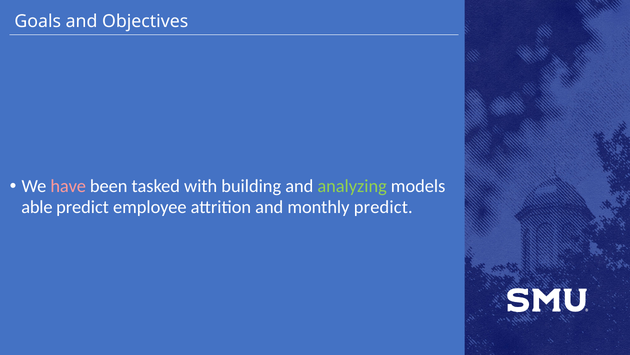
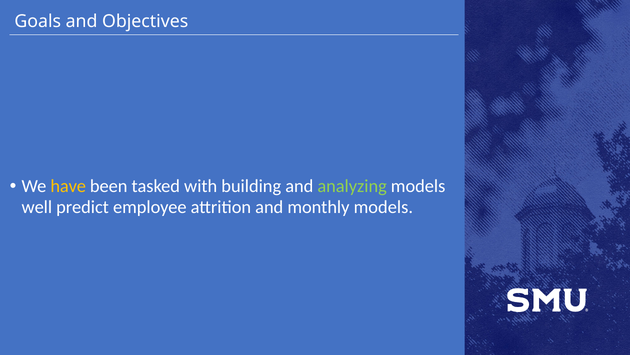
have colour: pink -> yellow
able: able -> well
monthly predict: predict -> models
